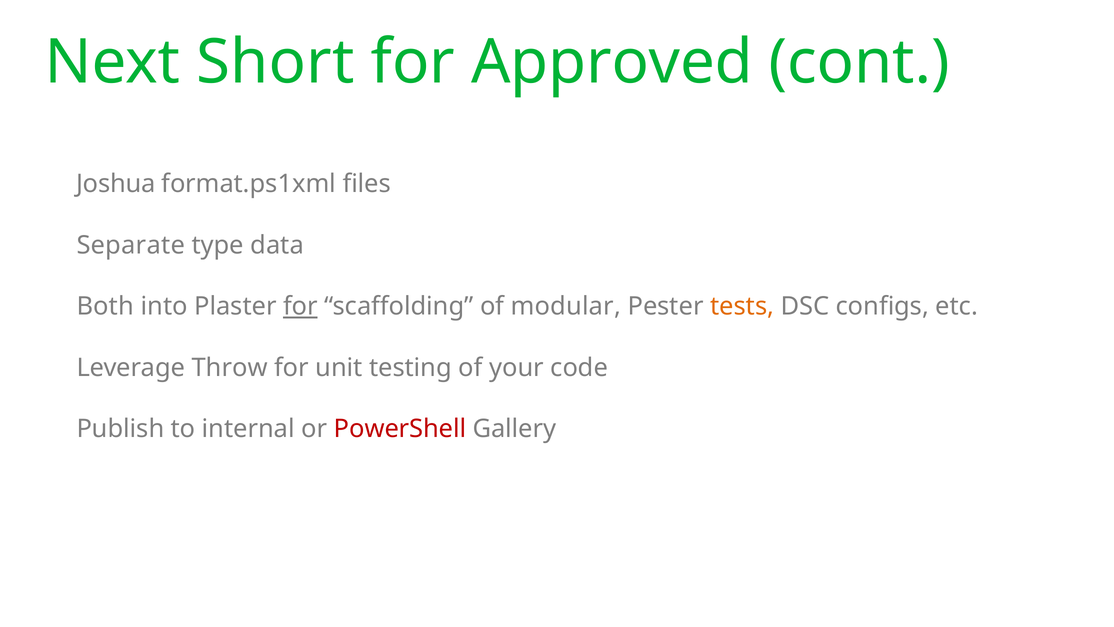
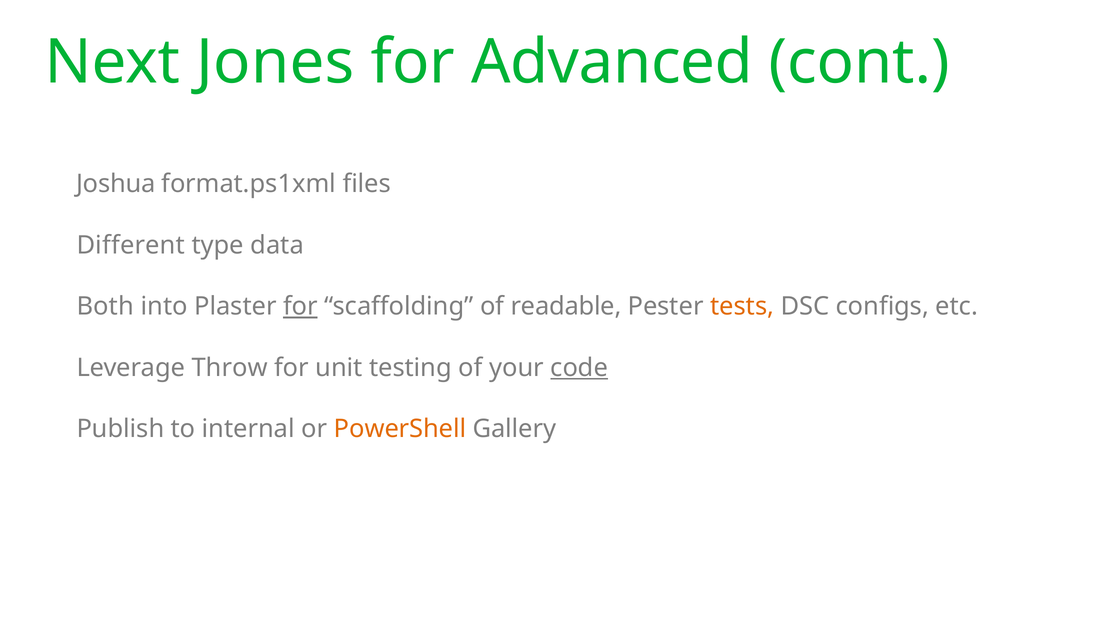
Short: Short -> Jones
Approved: Approved -> Advanced
Separate: Separate -> Different
modular: modular -> readable
code underline: none -> present
PowerShell colour: red -> orange
